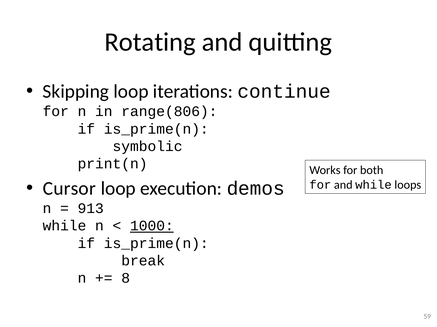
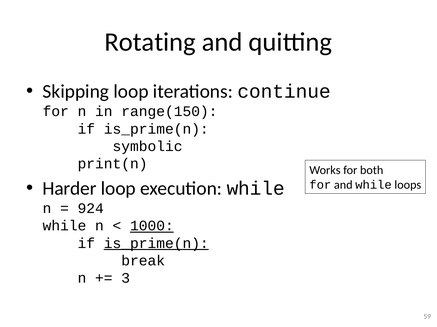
range(806: range(806 -> range(150
Cursor: Cursor -> Harder
execution demos: demos -> while
913: 913 -> 924
is_prime(n at (156, 244) underline: none -> present
8: 8 -> 3
